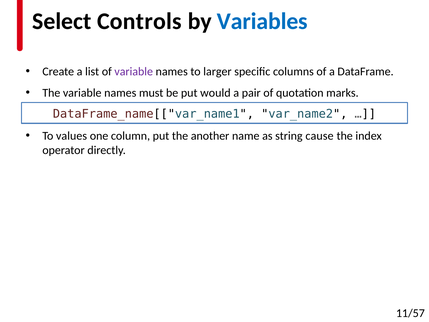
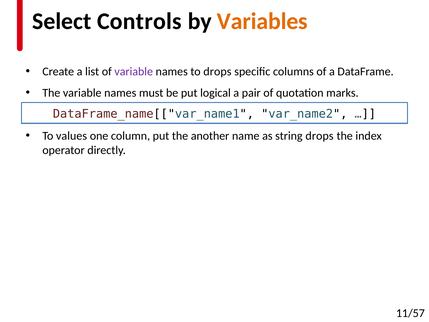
Variables colour: blue -> orange
to larger: larger -> drops
would: would -> logical
string cause: cause -> drops
